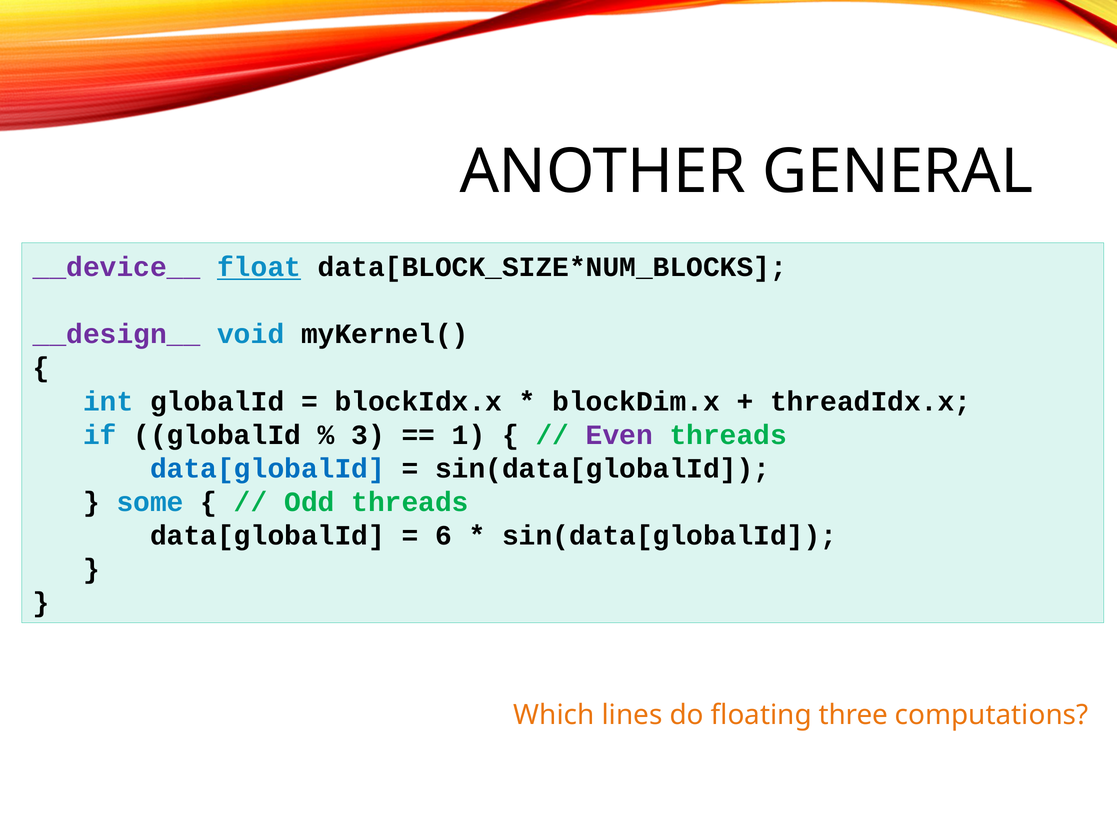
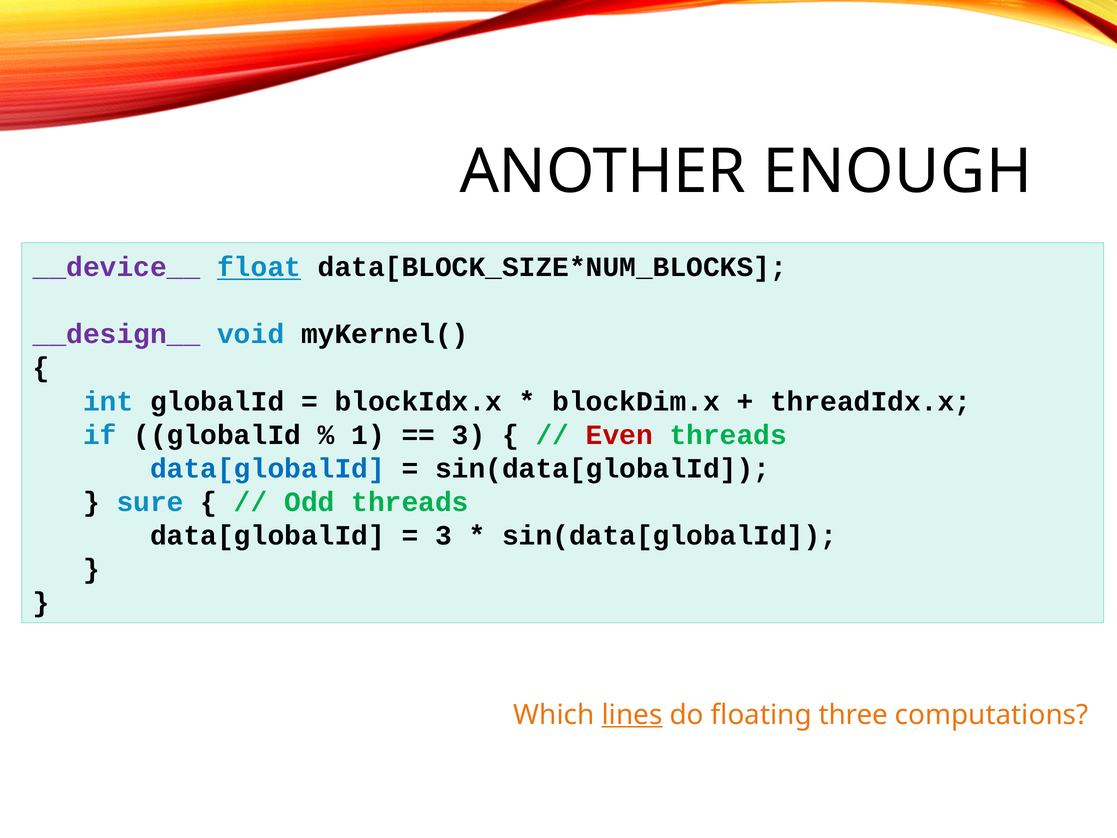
GENERAL: GENERAL -> ENOUGH
3: 3 -> 1
1 at (469, 435): 1 -> 3
Even colour: purple -> red
some: some -> sure
6 at (443, 535): 6 -> 3
lines underline: none -> present
